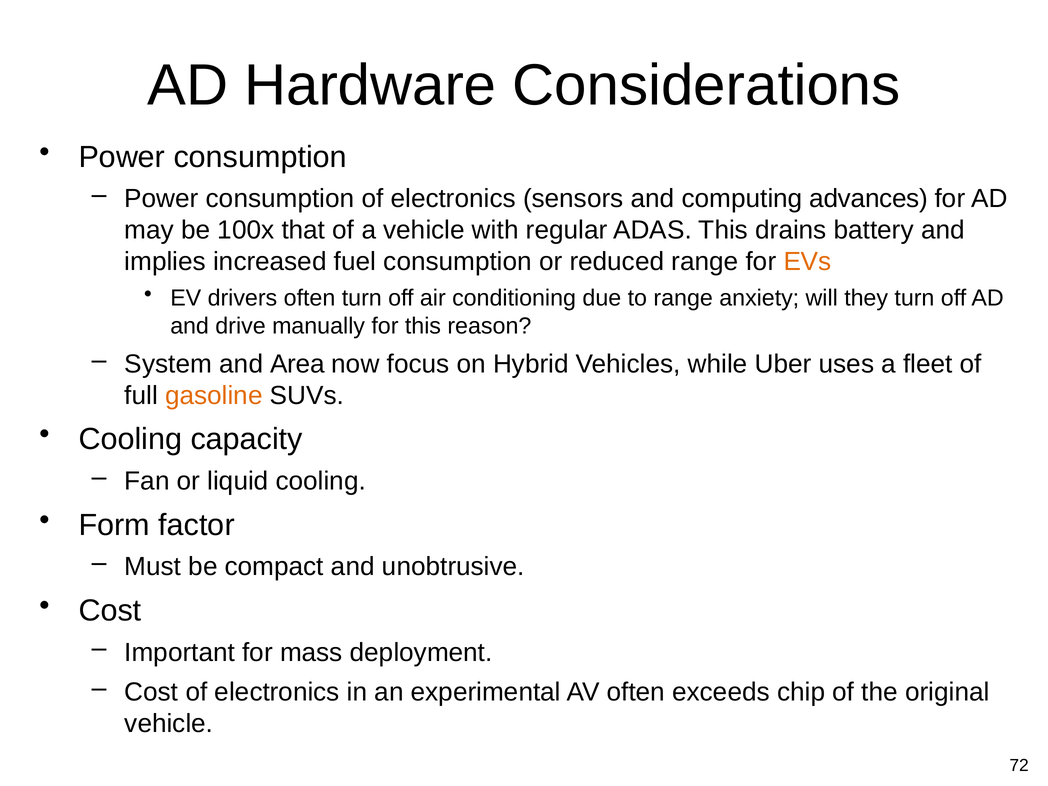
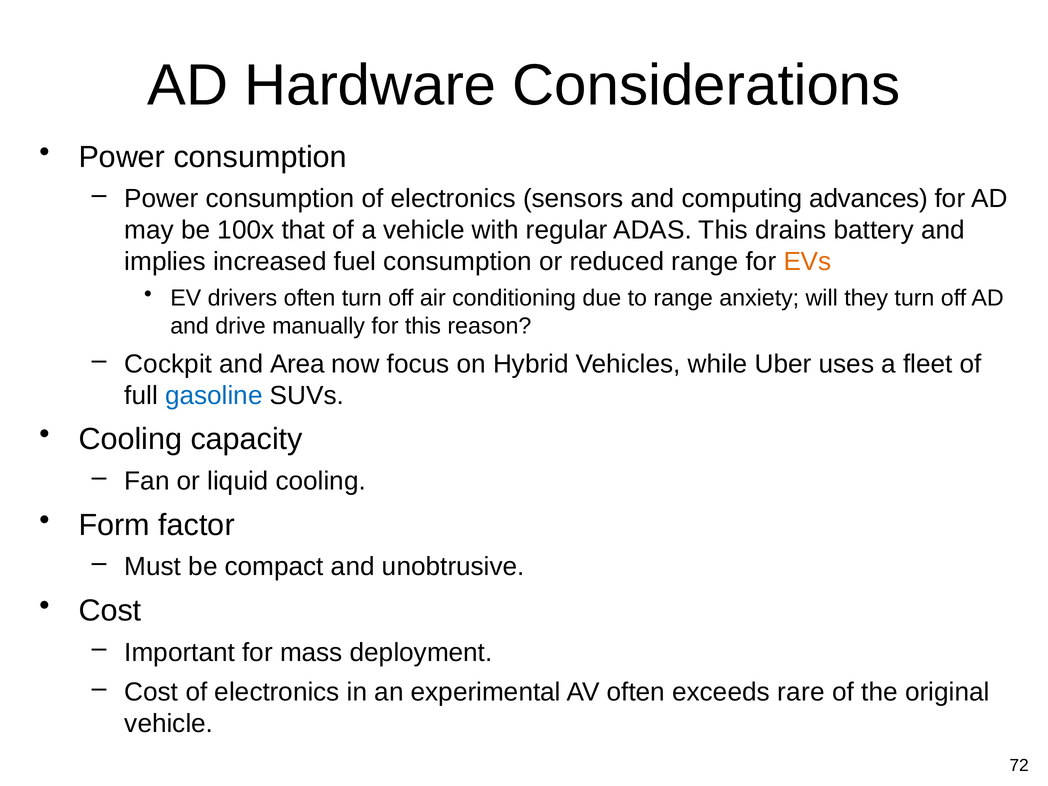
System: System -> Cockpit
gasoline colour: orange -> blue
chip: chip -> rare
